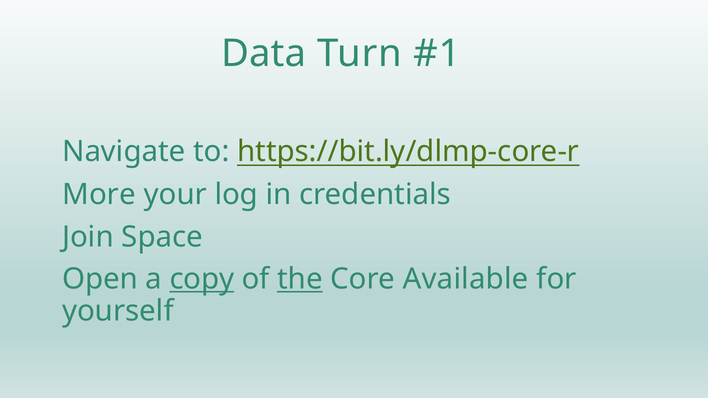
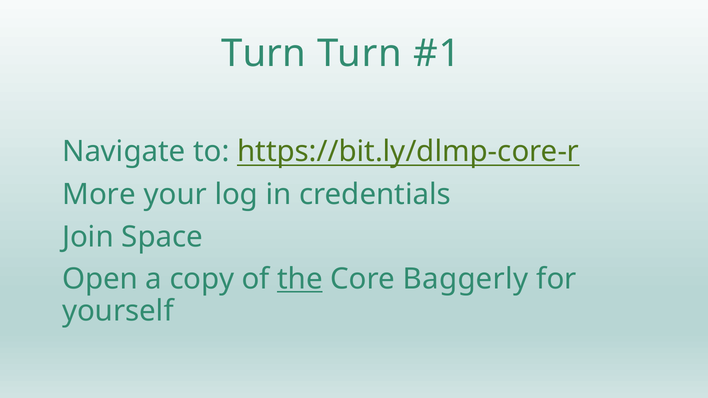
Data at (264, 53): Data -> Turn
copy underline: present -> none
Available: Available -> Baggerly
